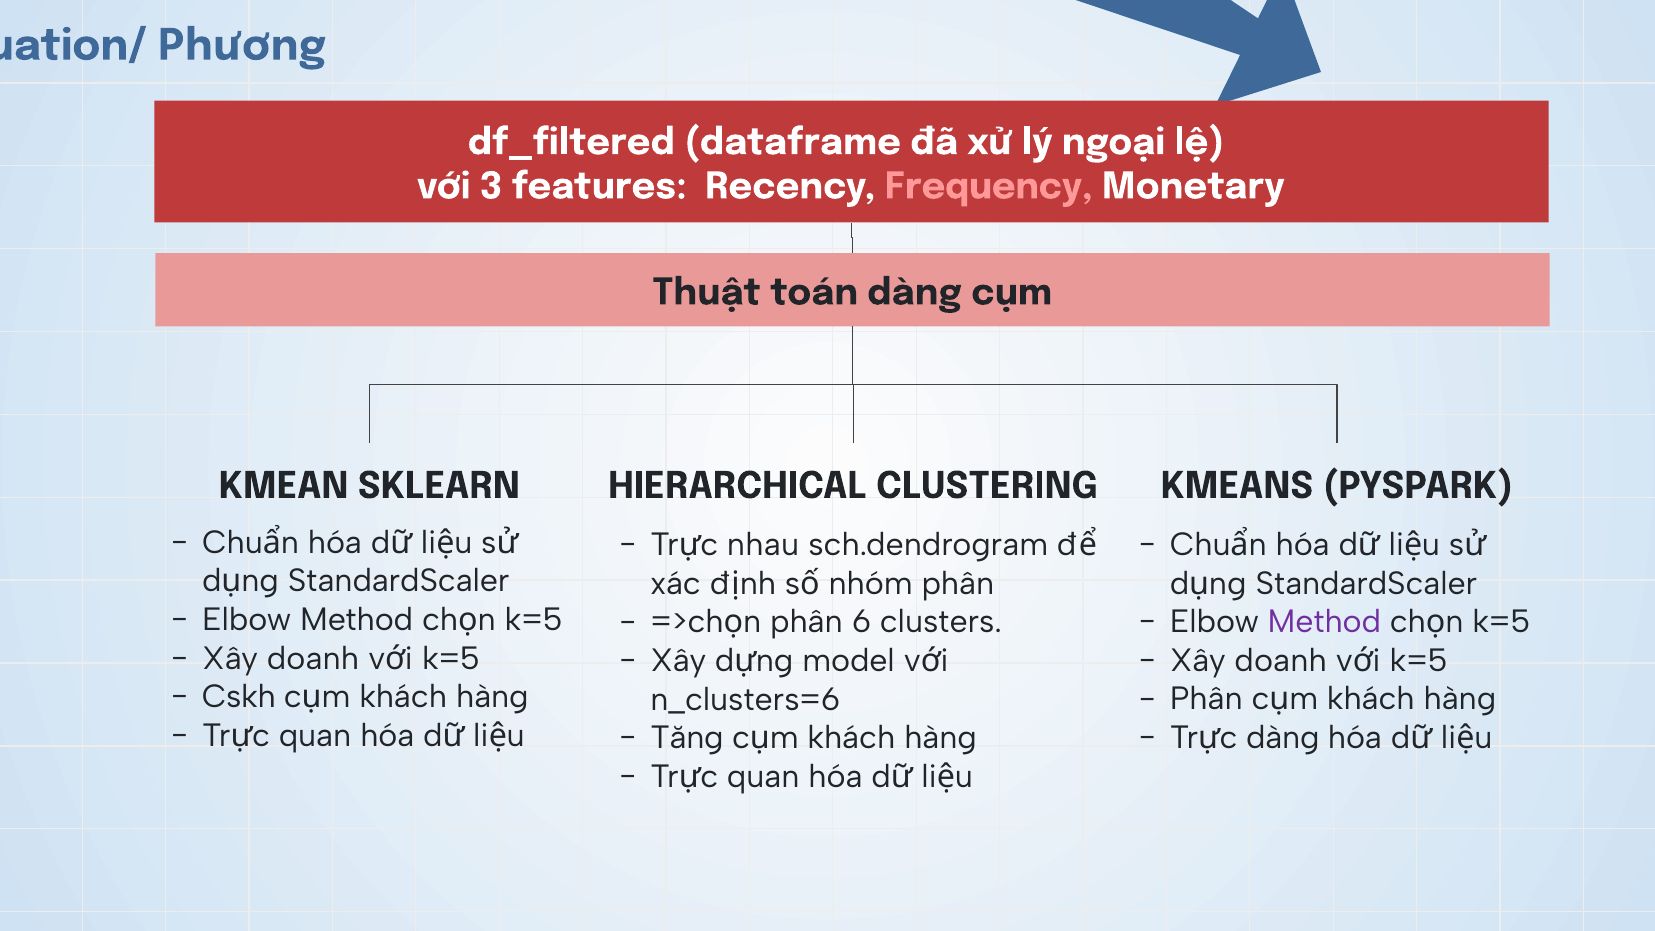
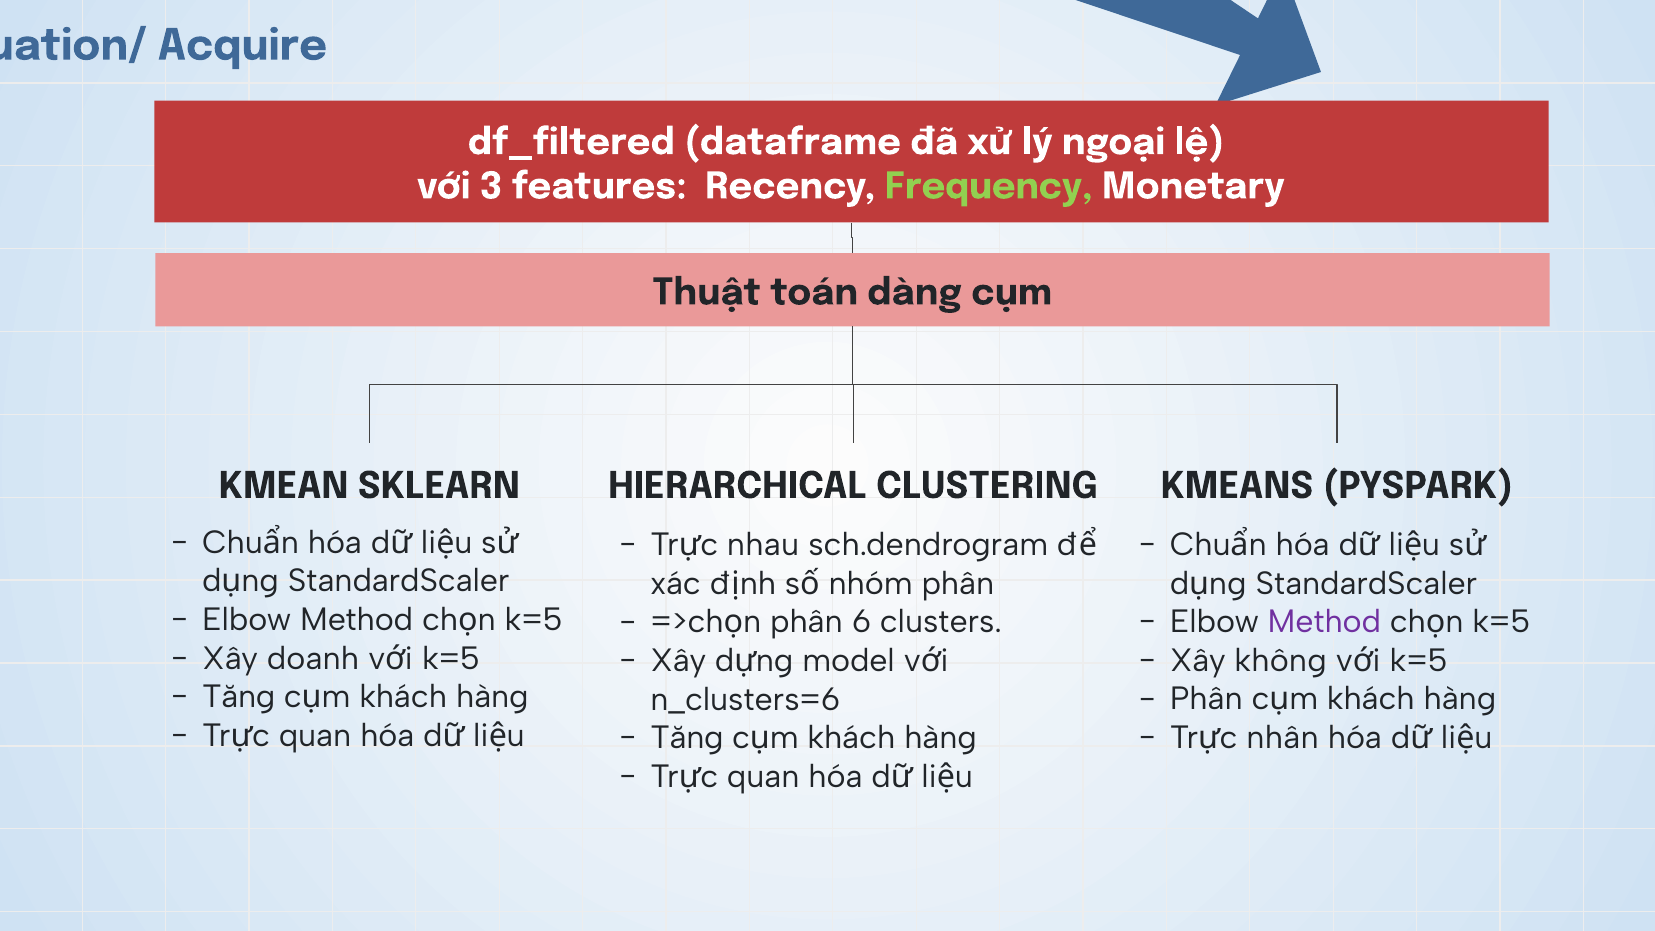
Phương: Phương -> Acquire
Frequency colour: pink -> light green
doanh at (1281, 661): doanh -> không
Cskh at (239, 697): Cskh -> Tăng
dàng at (1283, 738): dàng -> nhân
